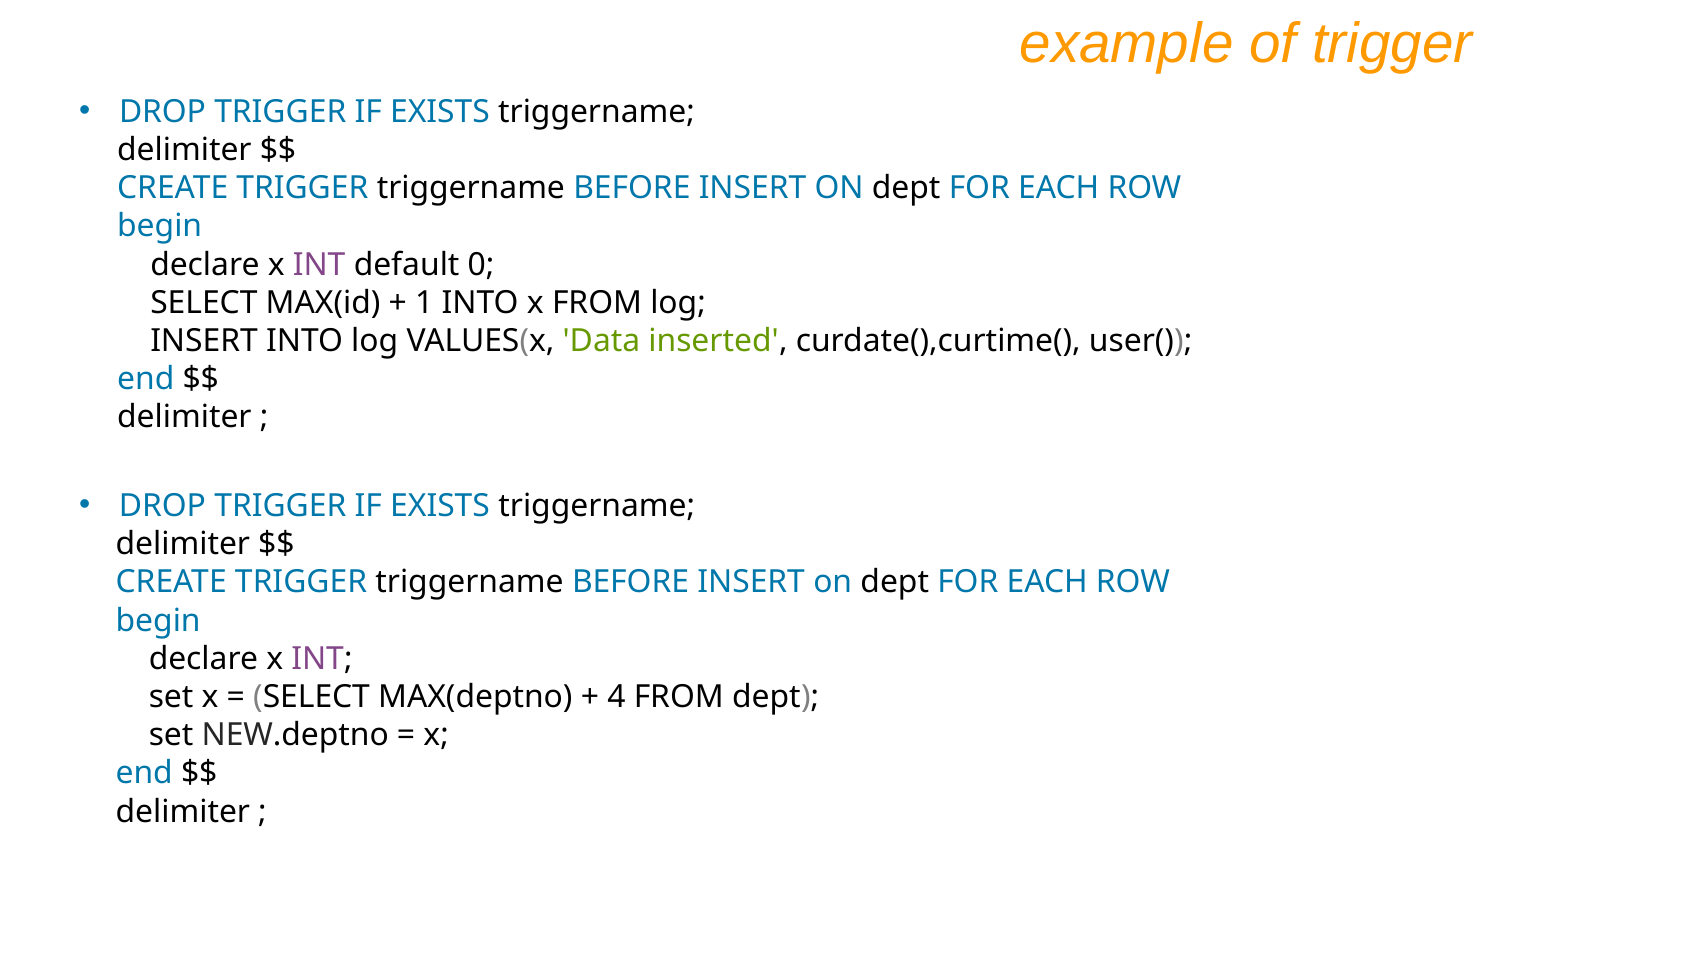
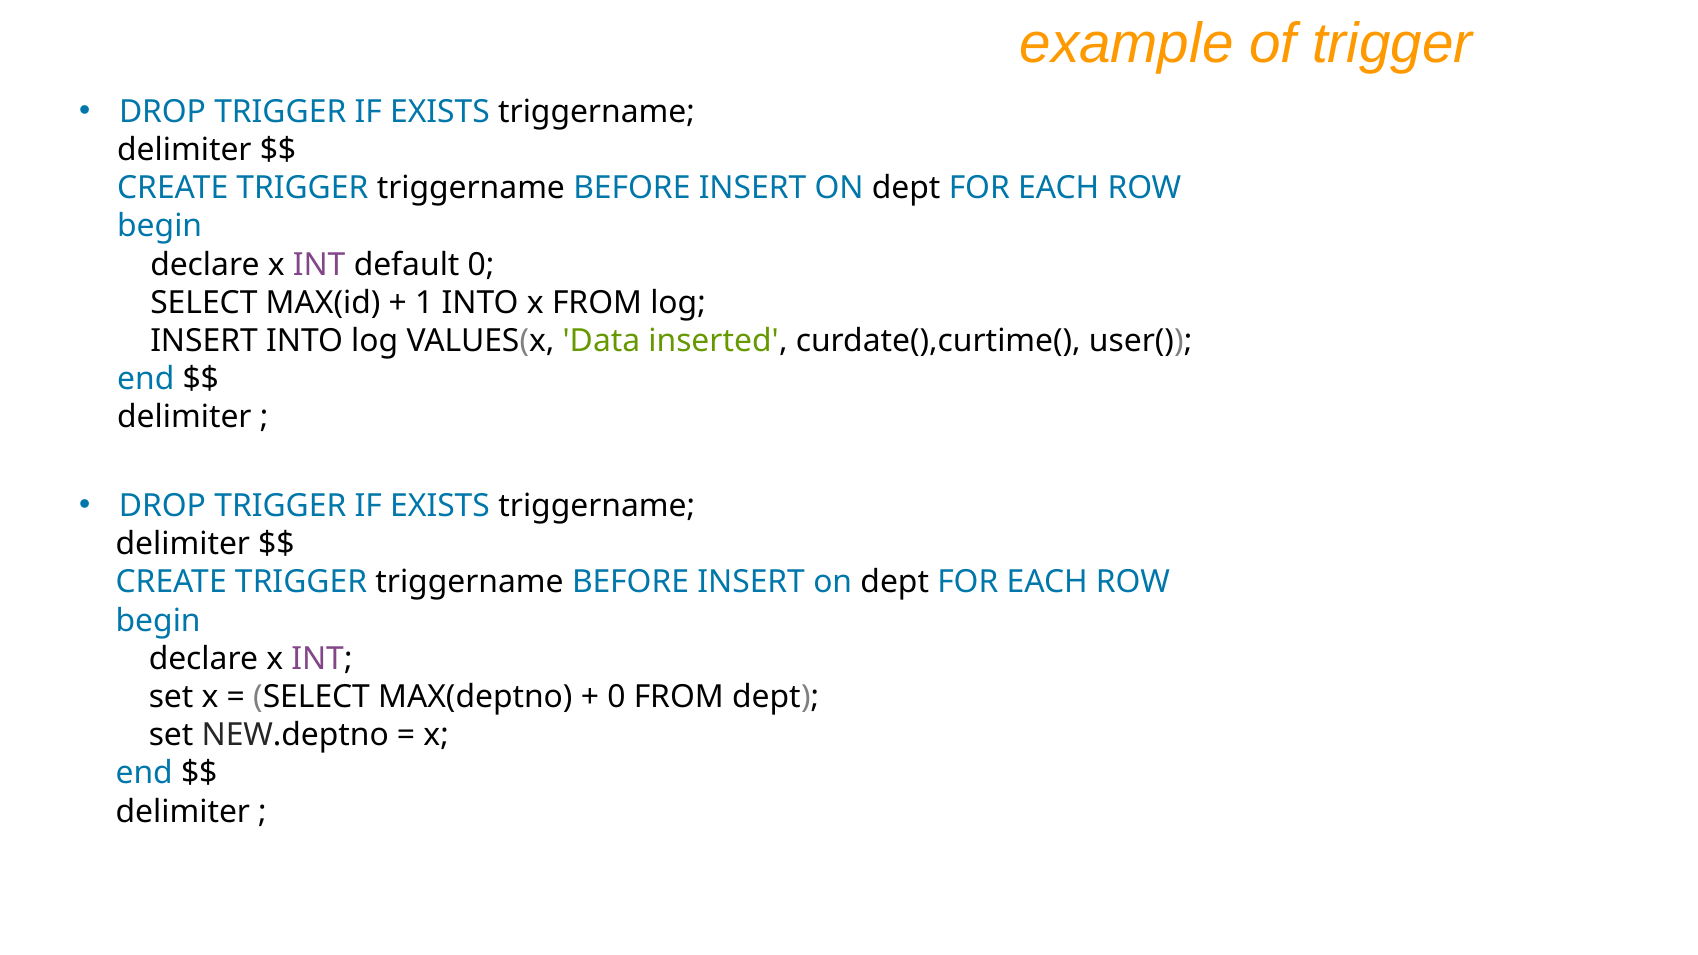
4 at (616, 697): 4 -> 0
